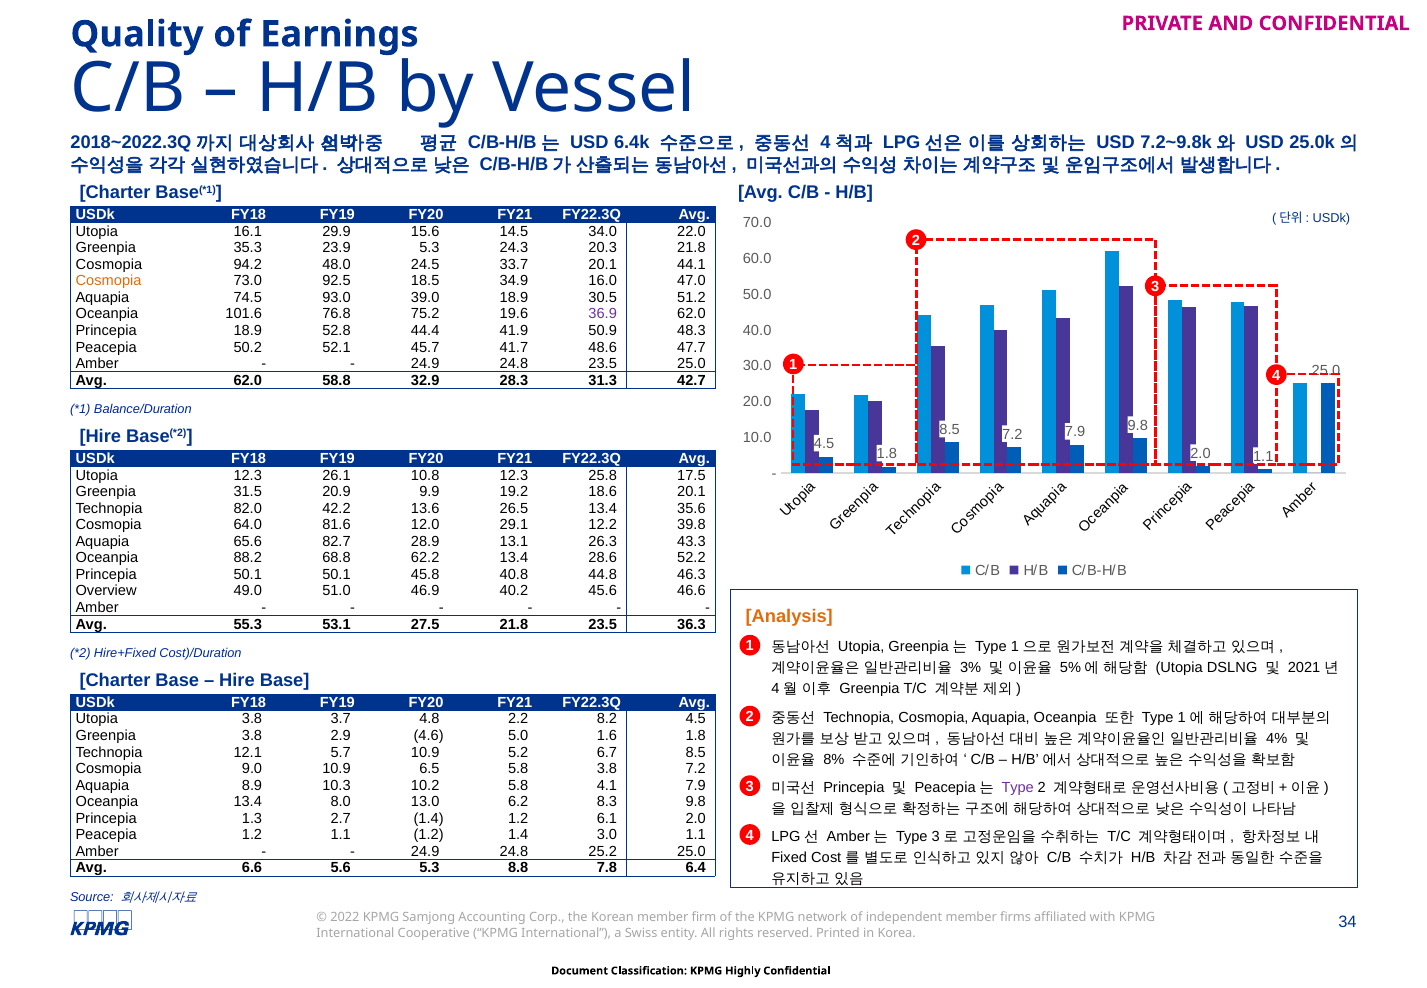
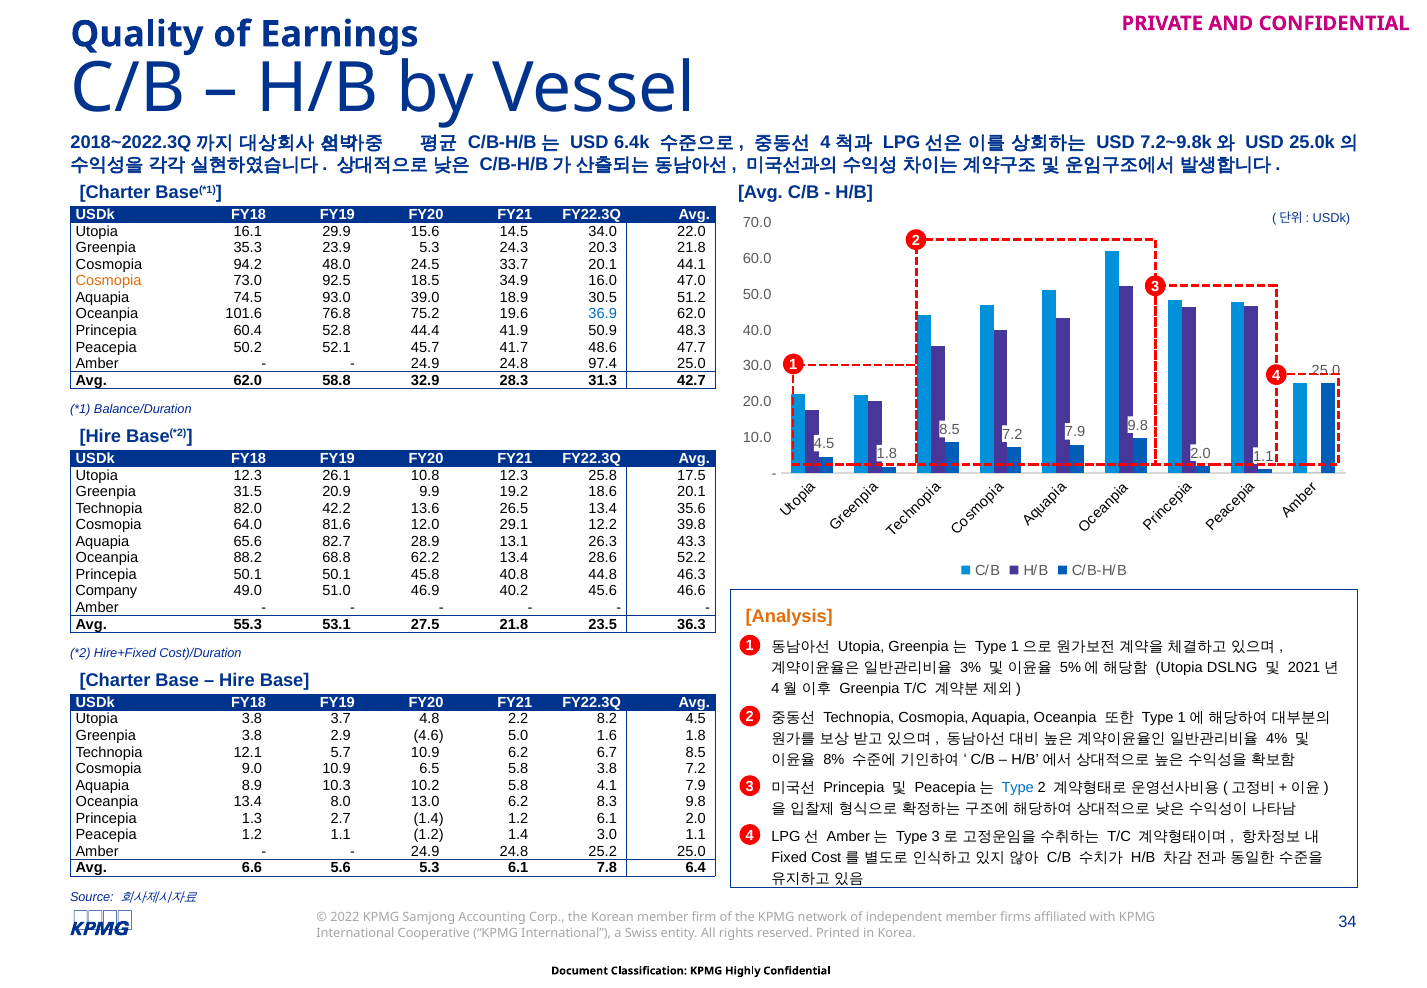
36.9 colour: purple -> blue
Princepia 18.9: 18.9 -> 60.4
24.8 23.5: 23.5 -> 97.4
Overview: Overview -> Company
10.9 5.2: 5.2 -> 6.2
Type at (1018, 788) colour: purple -> blue
5.3 8.8: 8.8 -> 6.1
